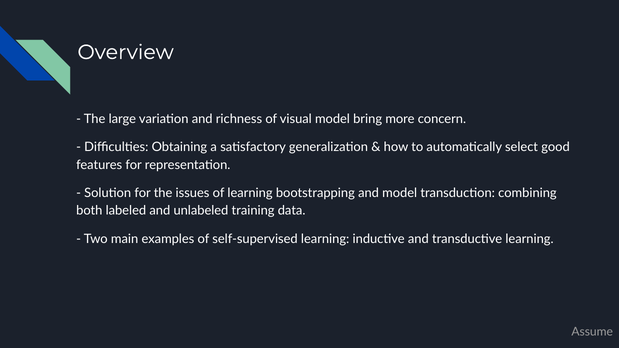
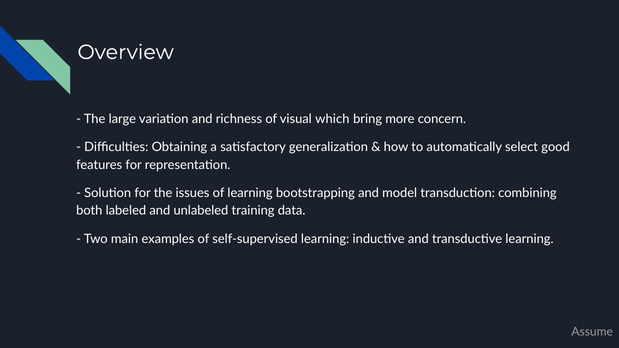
visual model: model -> which
